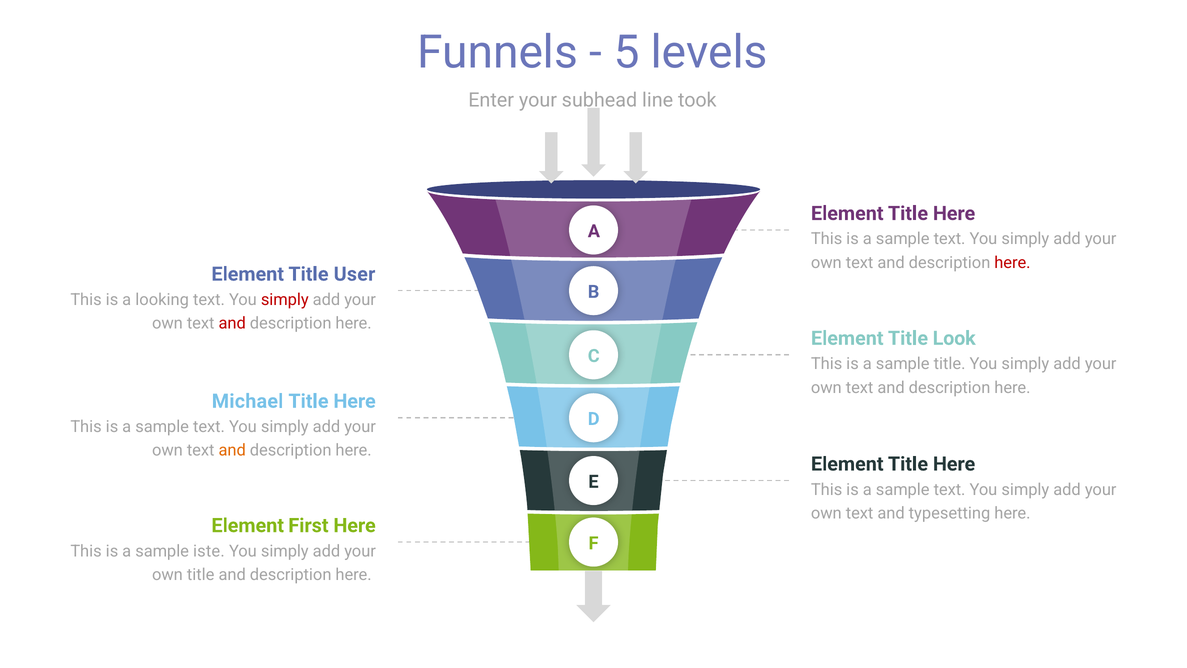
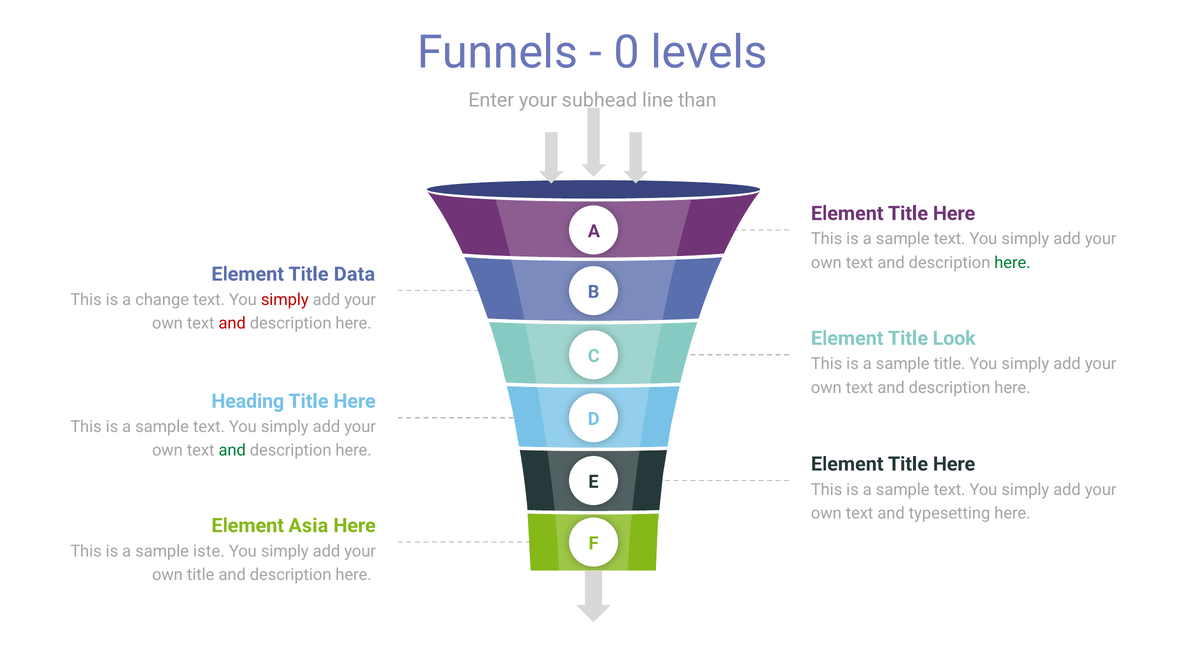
5: 5 -> 0
took: took -> than
here at (1012, 263) colour: red -> green
User: User -> Data
looking: looking -> change
Michael: Michael -> Heading
and at (232, 450) colour: orange -> green
First: First -> Asia
